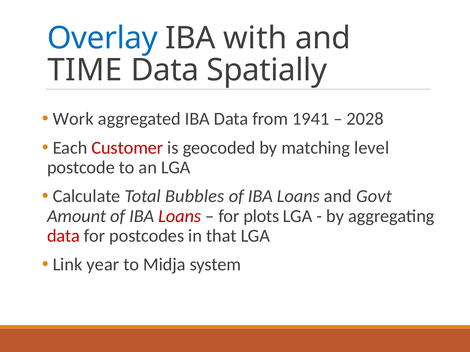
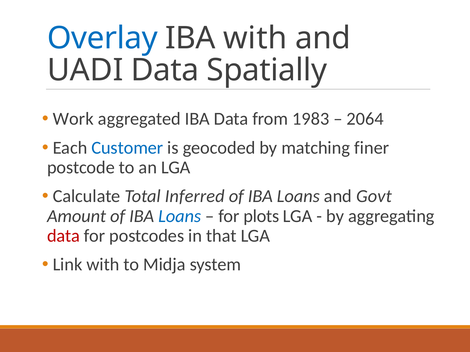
TIME: TIME -> UADI
1941: 1941 -> 1983
2028: 2028 -> 2064
Customer colour: red -> blue
level: level -> finer
Bubbles: Bubbles -> Inferred
Loans at (180, 216) colour: red -> blue
Link year: year -> with
